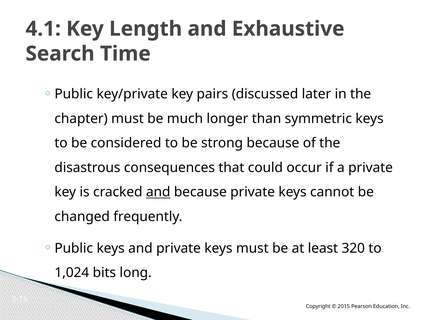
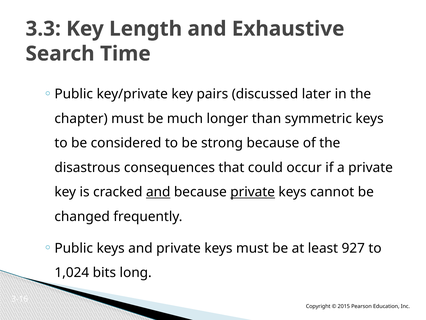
4.1: 4.1 -> 3.3
private at (253, 192) underline: none -> present
320: 320 -> 927
